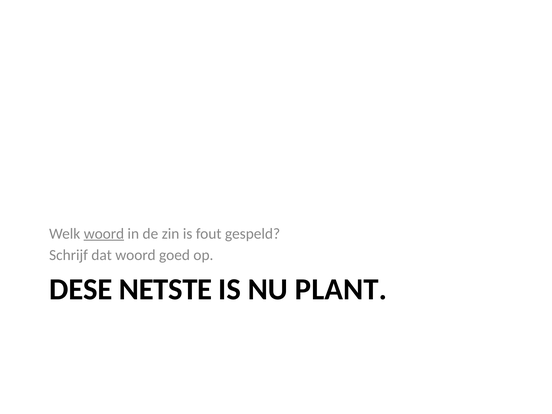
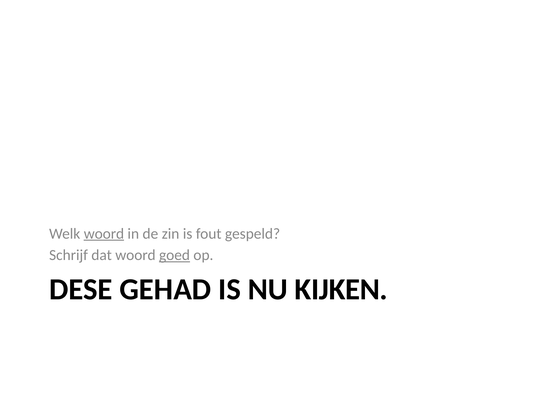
goed underline: none -> present
NETSTE: NETSTE -> GEHAD
PLANT: PLANT -> KIJKEN
